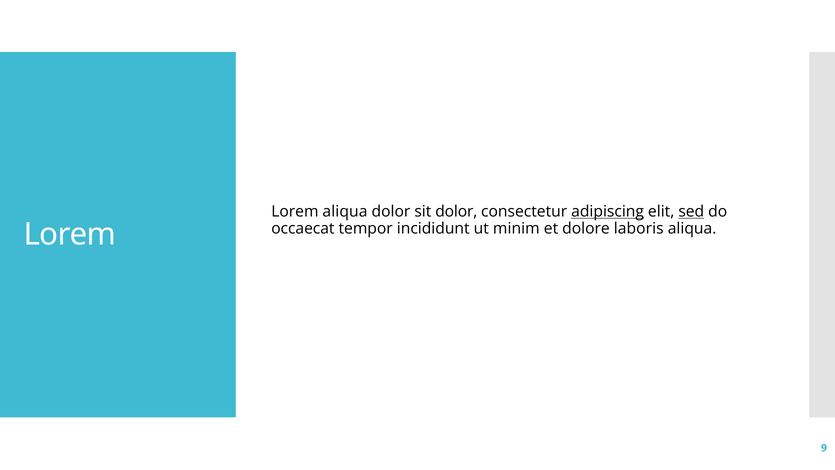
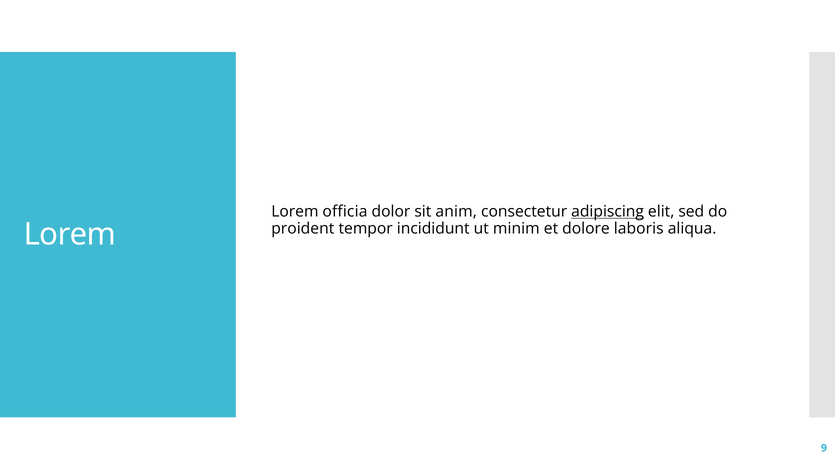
Lorem aliqua: aliqua -> officia
sit dolor: dolor -> anim
sed underline: present -> none
occaecat: occaecat -> proident
